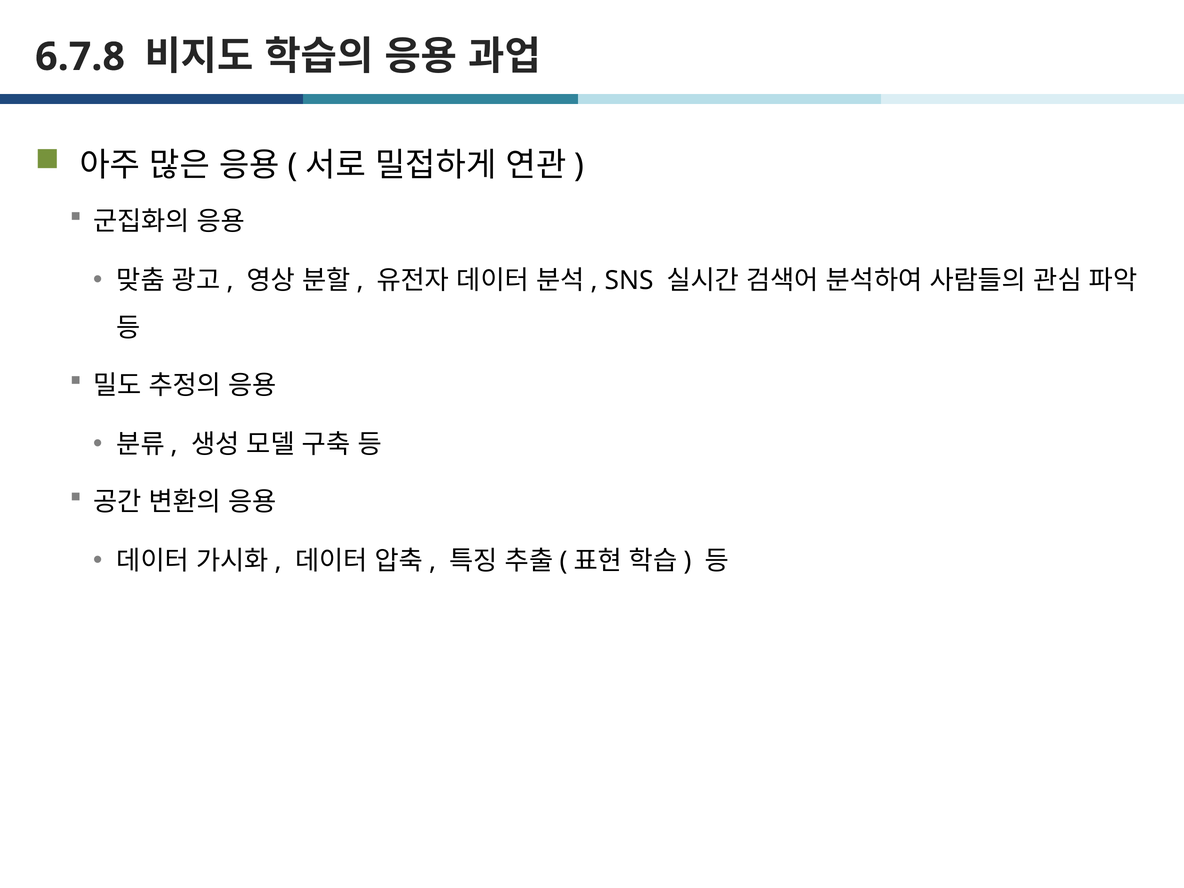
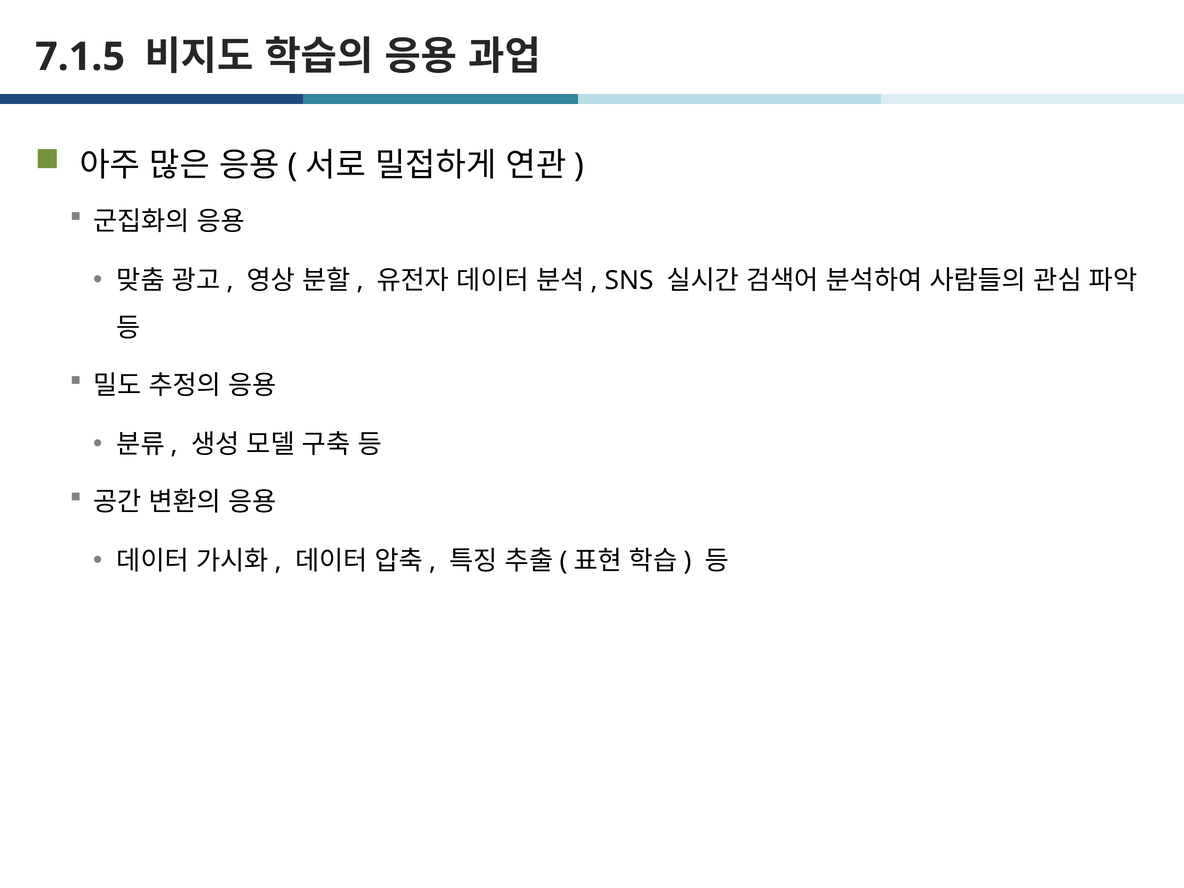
6.7.8: 6.7.8 -> 7.1.5
